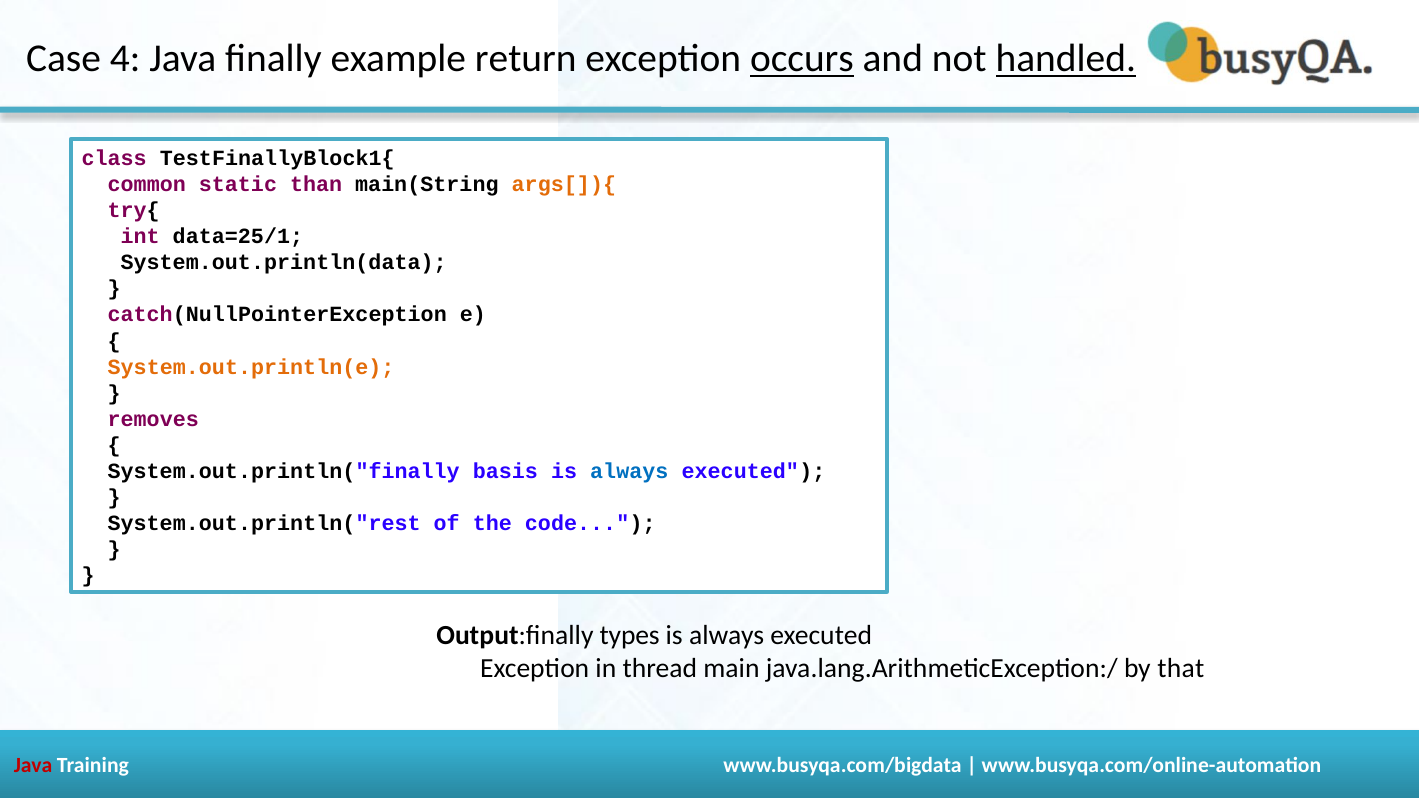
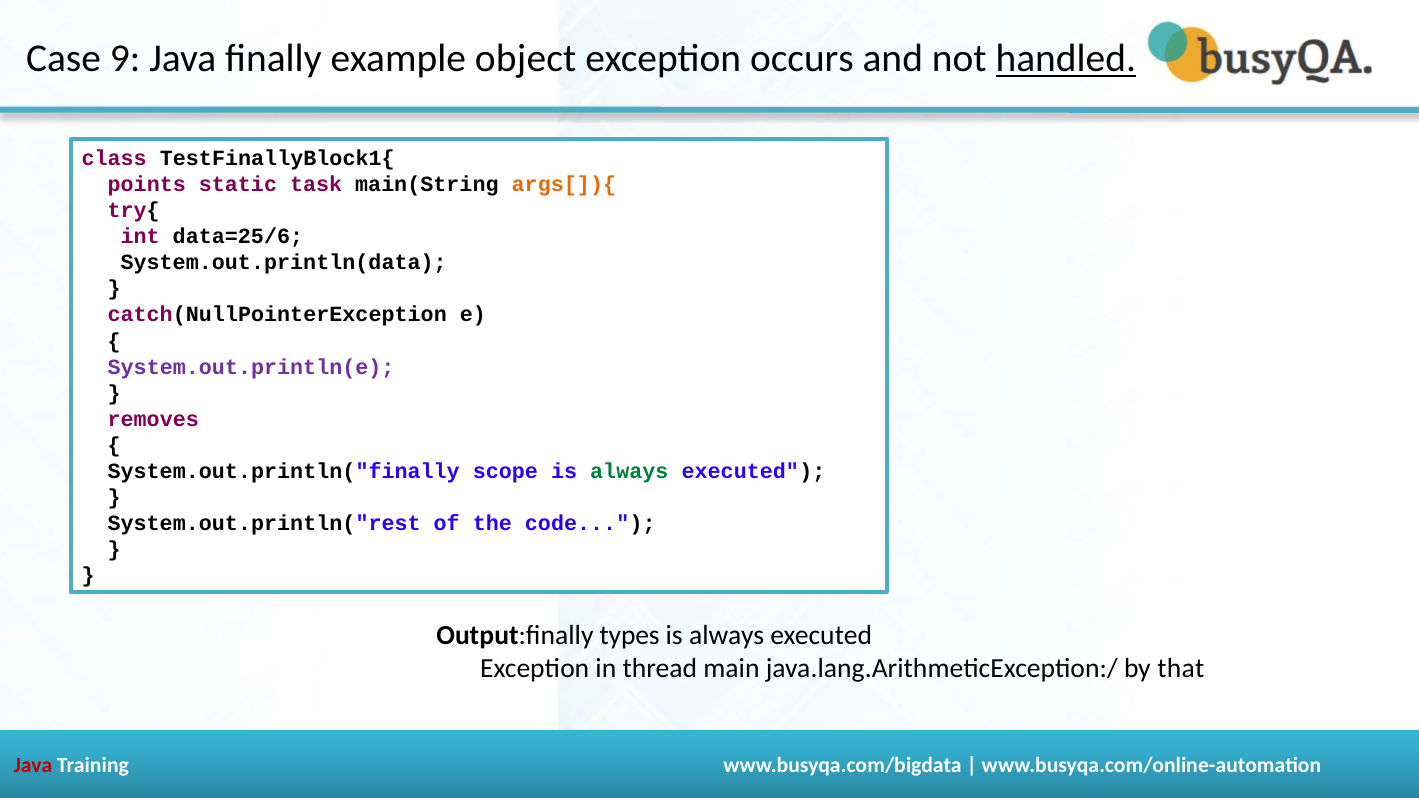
4: 4 -> 9
return: return -> object
occurs underline: present -> none
common: common -> points
than: than -> task
data=25/1: data=25/1 -> data=25/6
System.out.println(e colour: orange -> purple
basis: basis -> scope
always at (629, 471) colour: blue -> green
